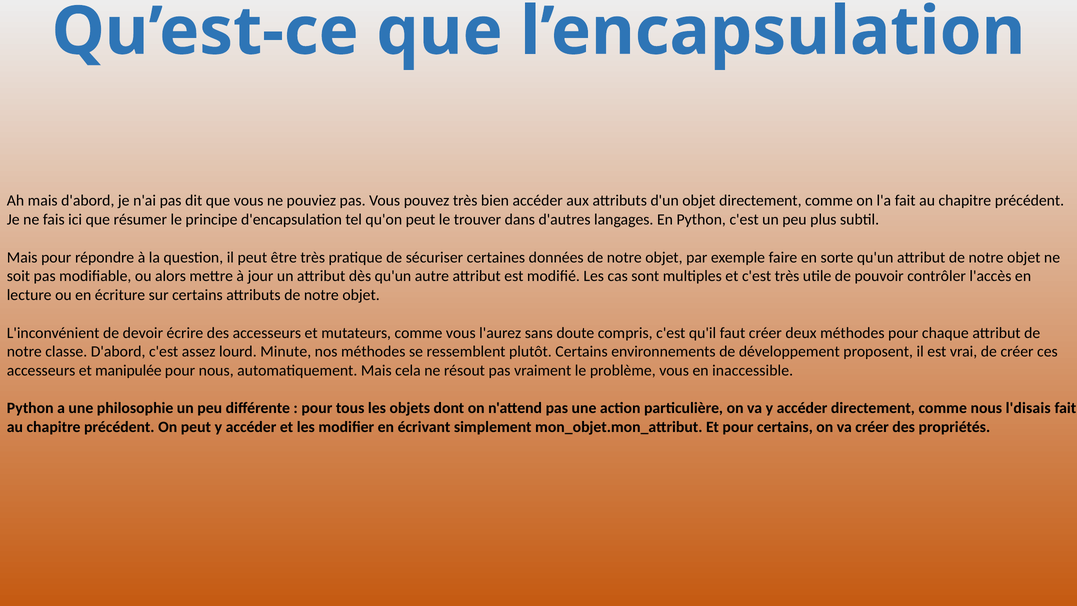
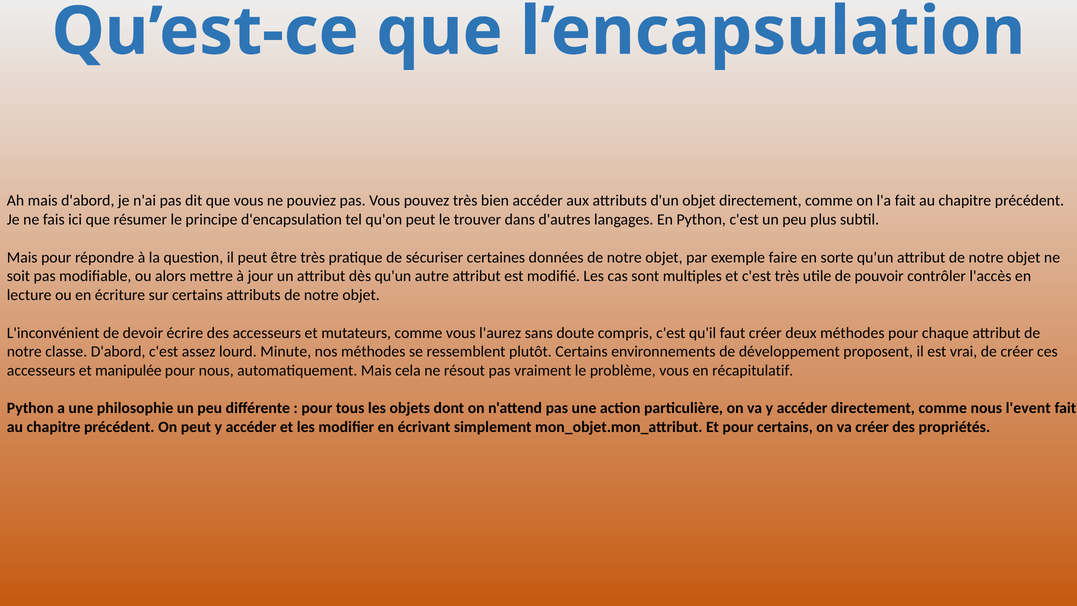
inaccessible: inaccessible -> récapitulatif
l'disais: l'disais -> l'event
